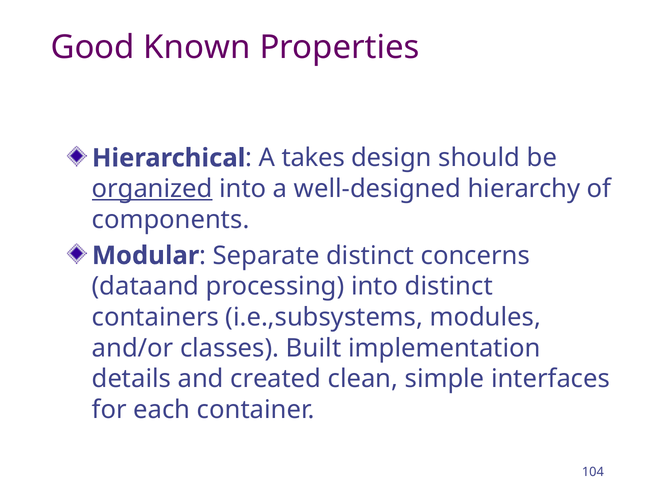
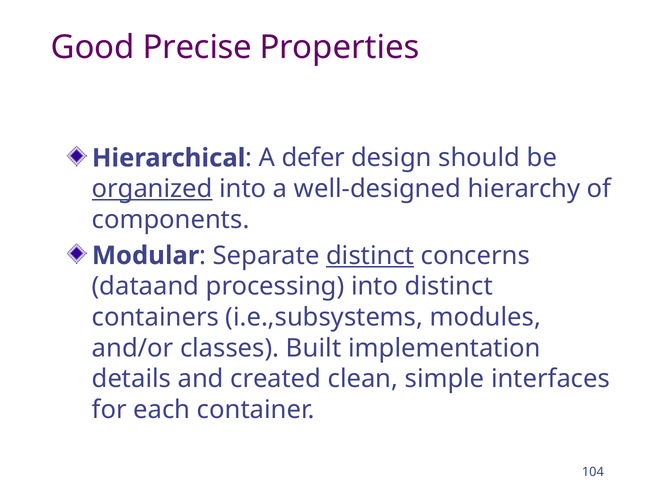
Known: Known -> Precise
takes: takes -> defer
distinct at (370, 256) underline: none -> present
